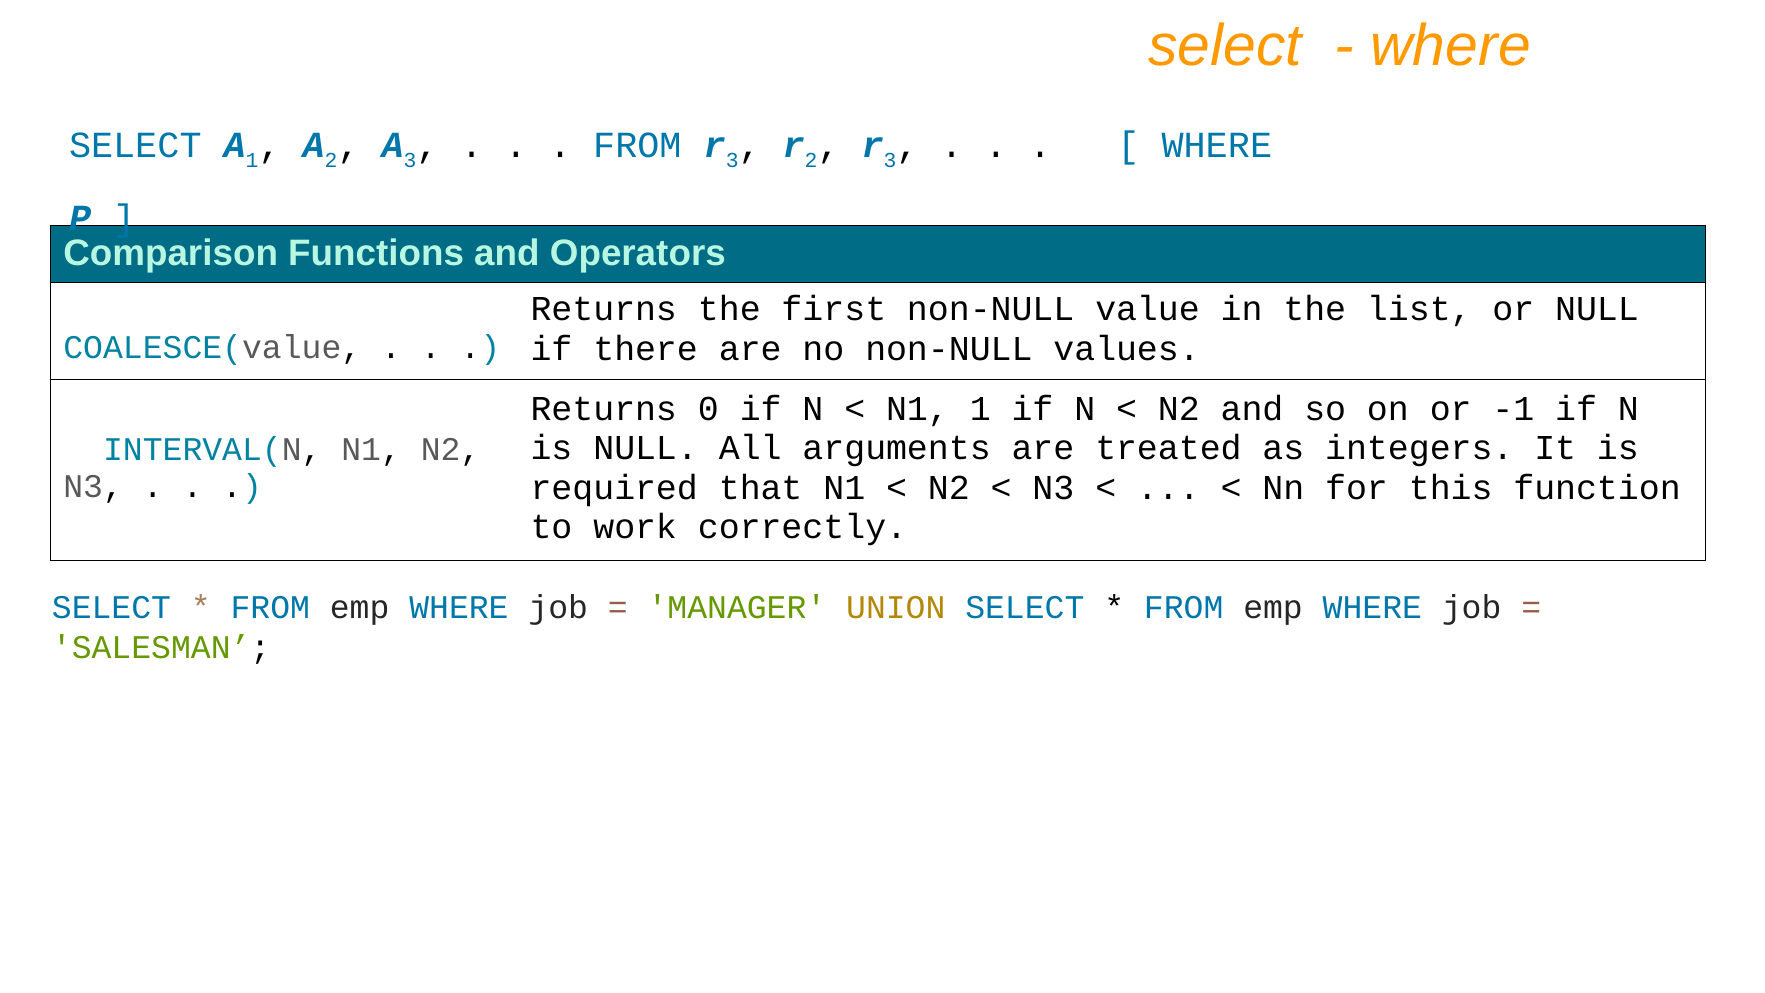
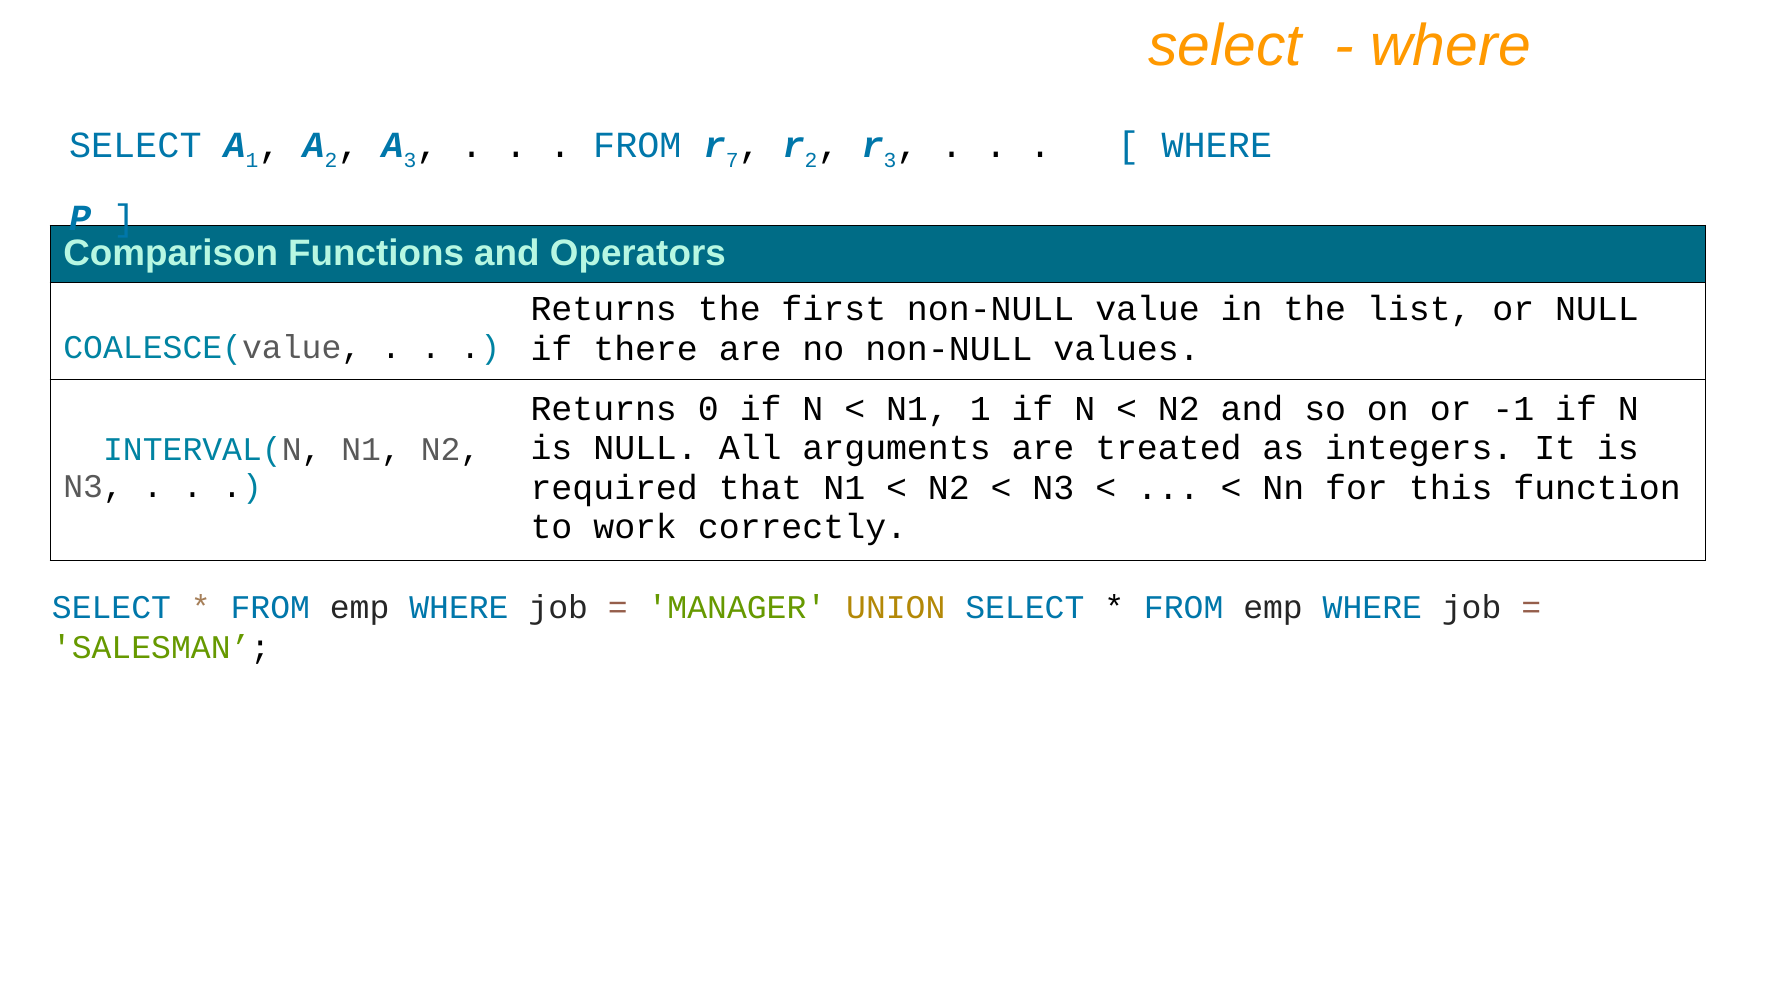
3 at (732, 160): 3 -> 7
